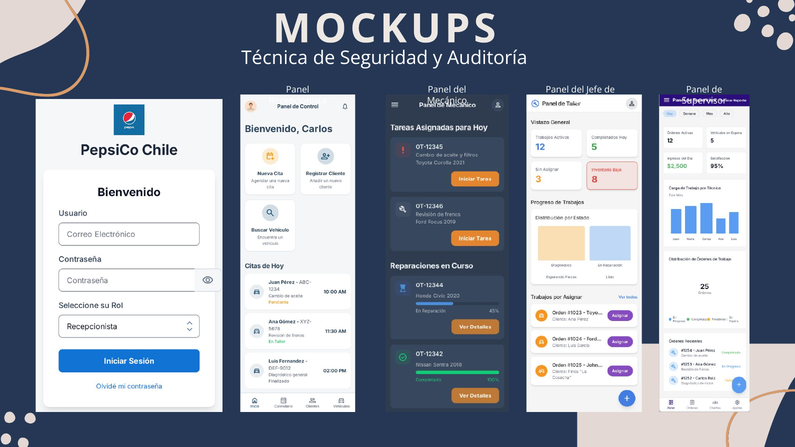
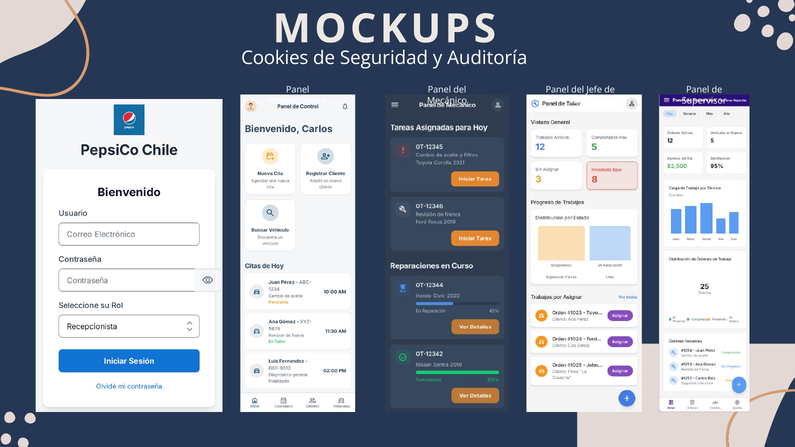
Técnica: Técnica -> Cookies
